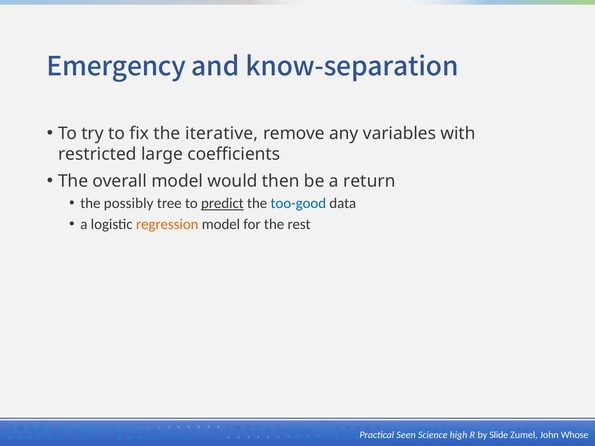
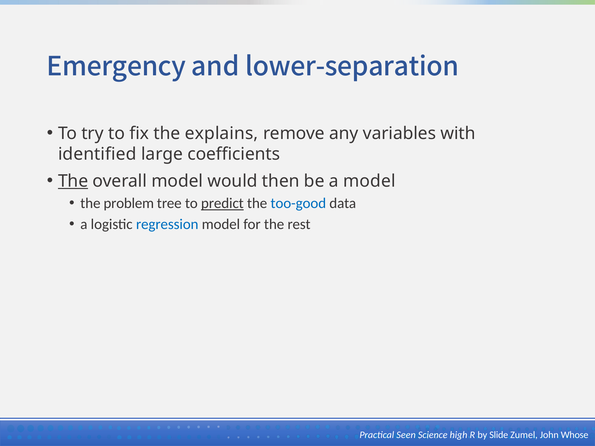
know-separation: know-separation -> lower-separation
iterative: iterative -> explains
restricted: restricted -> identified
The at (73, 181) underline: none -> present
a return: return -> model
possibly: possibly -> problem
regression colour: orange -> blue
